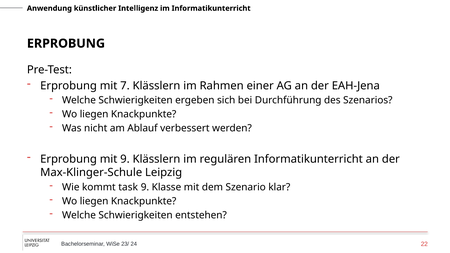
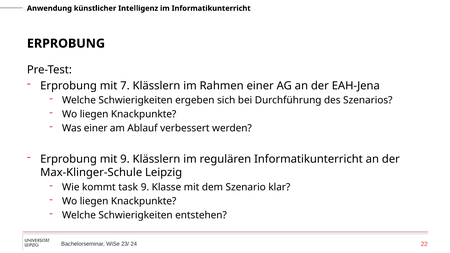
Was nicht: nicht -> einer
